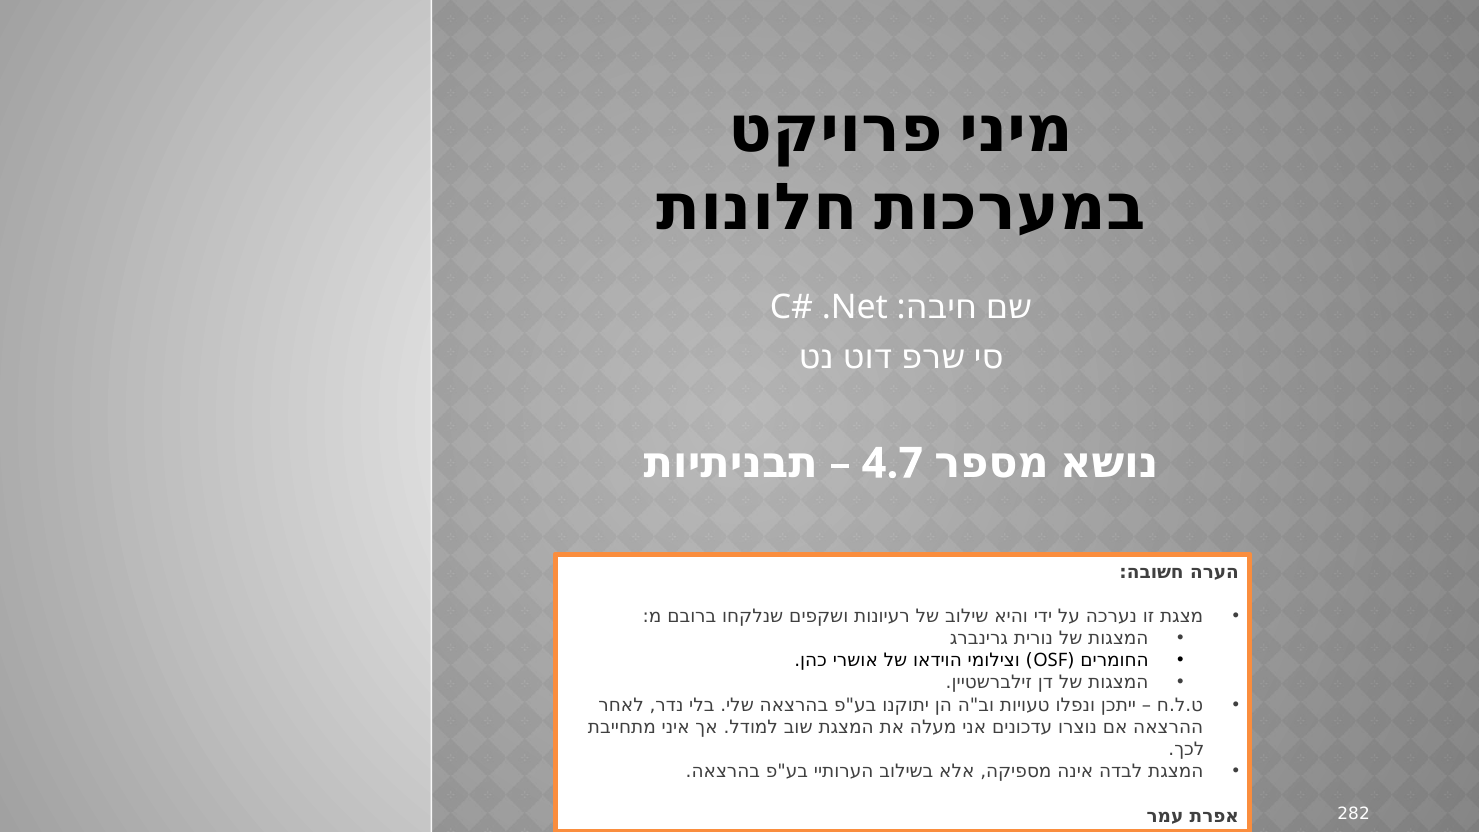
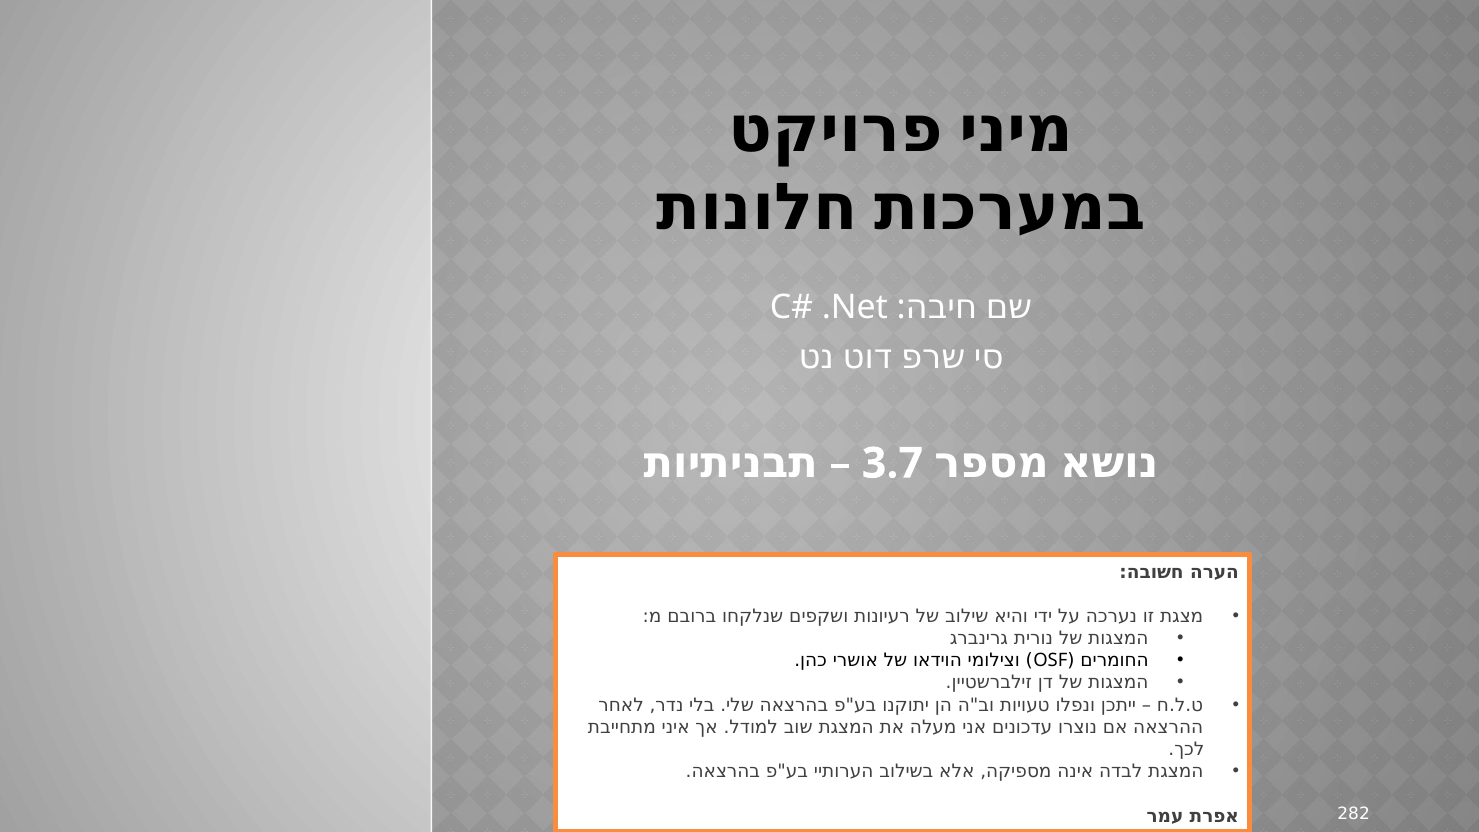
4.7: 4.7 -> 3.7
